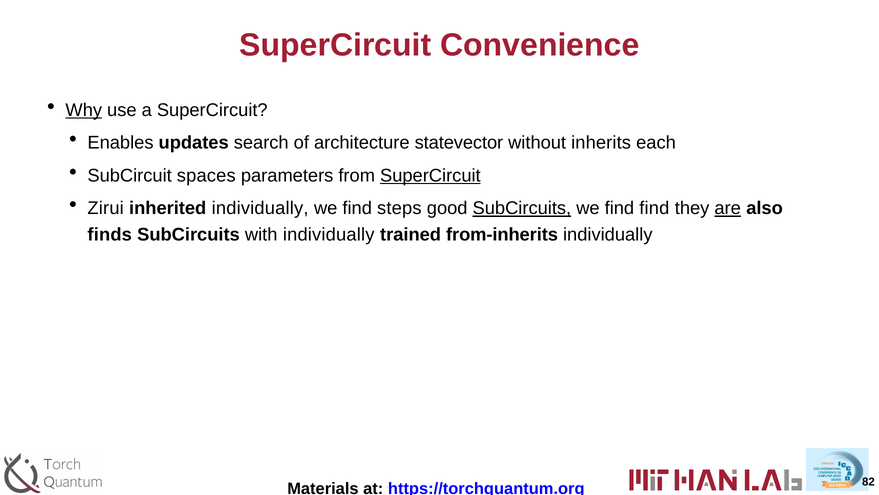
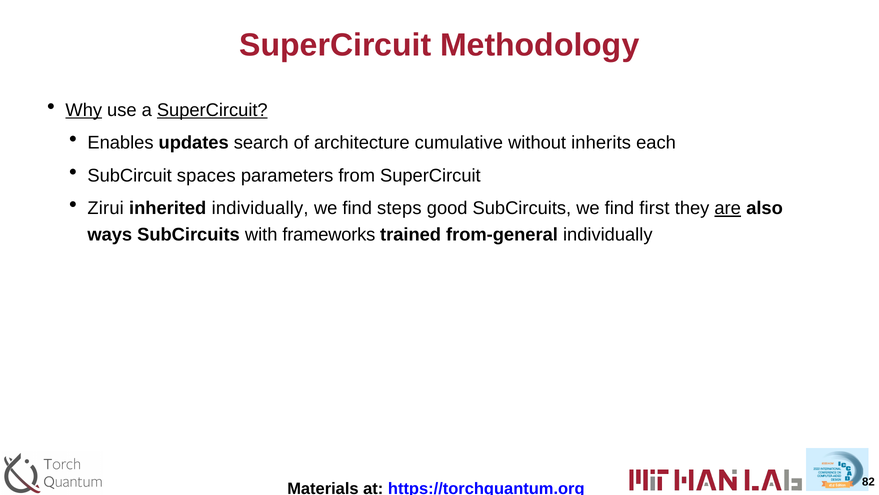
Convenience: Convenience -> Methodology
SuperCircuit at (212, 110) underline: none -> present
statevector: statevector -> cumulative
SuperCircuit at (430, 175) underline: present -> none
SubCircuits at (522, 208) underline: present -> none
find find: find -> first
finds: finds -> ways
with individually: individually -> frameworks
from-inherits: from-inherits -> from-general
